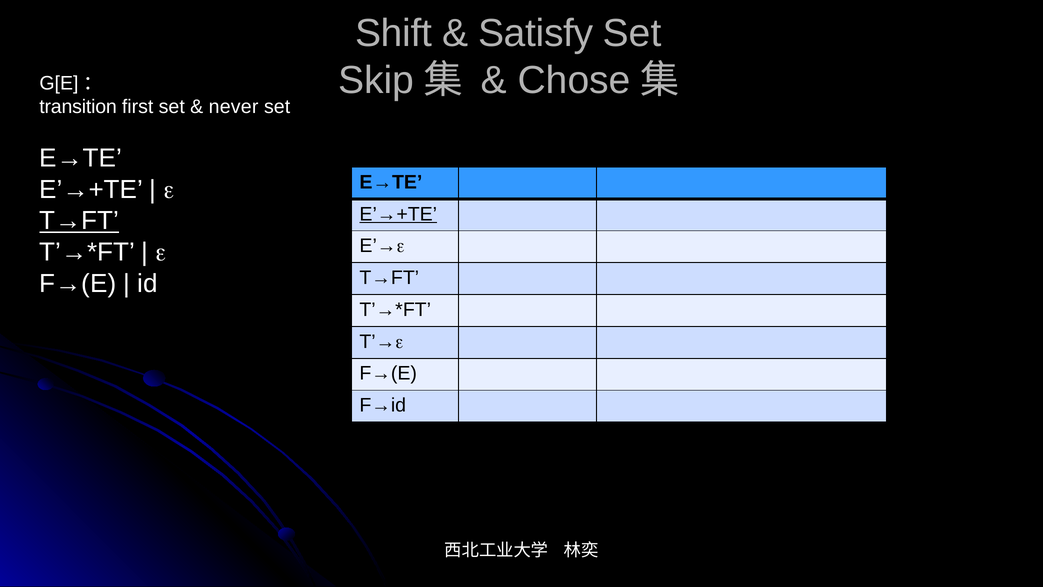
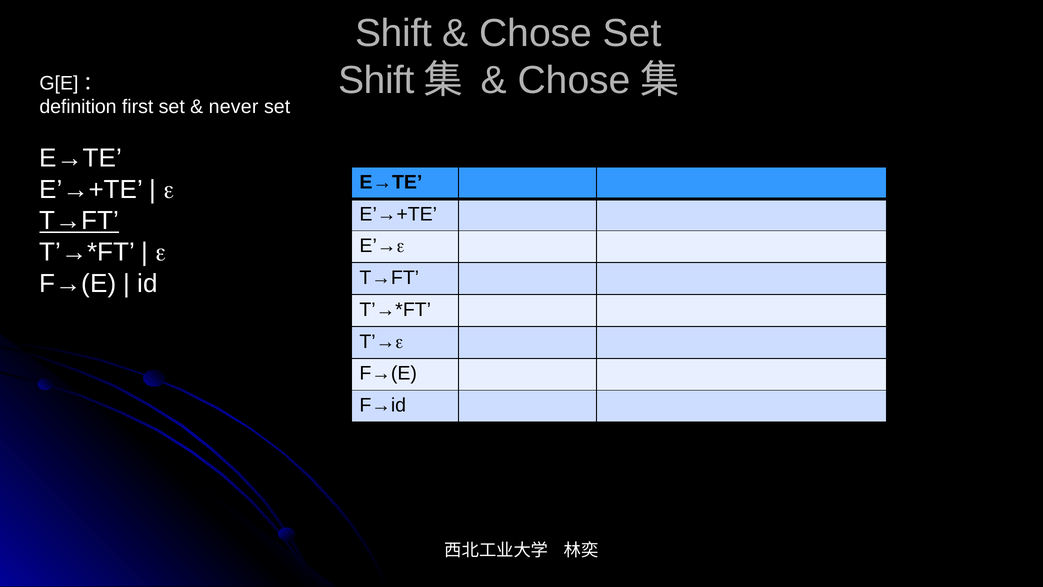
Satisfy at (536, 34): Satisfy -> Chose
Skip at (376, 81): Skip -> Shift
transition: transition -> definition
E’→+TE at (398, 214) underline: present -> none
